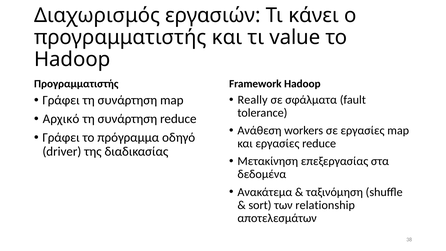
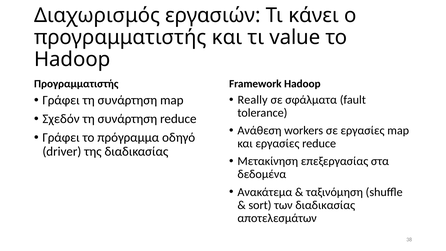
Αρχικό: Αρχικό -> Σχεδόν
των relationship: relationship -> διαδικασίας
